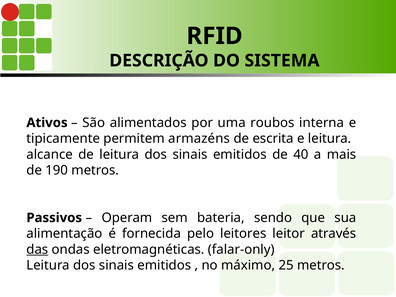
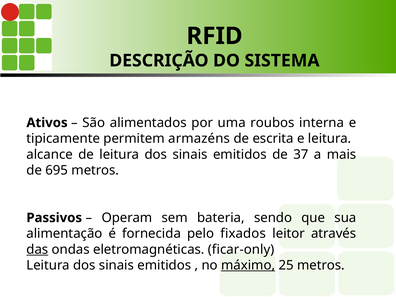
40: 40 -> 37
190: 190 -> 695
leitores: leitores -> fixados
falar-only: falar-only -> ficar-only
máximo underline: none -> present
